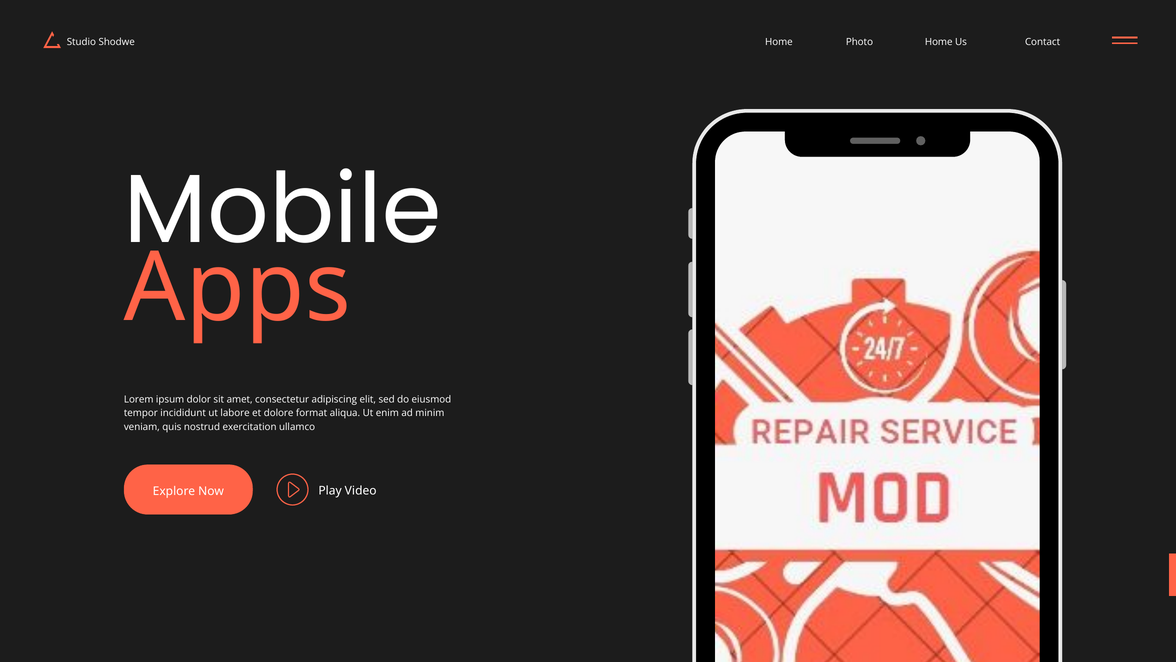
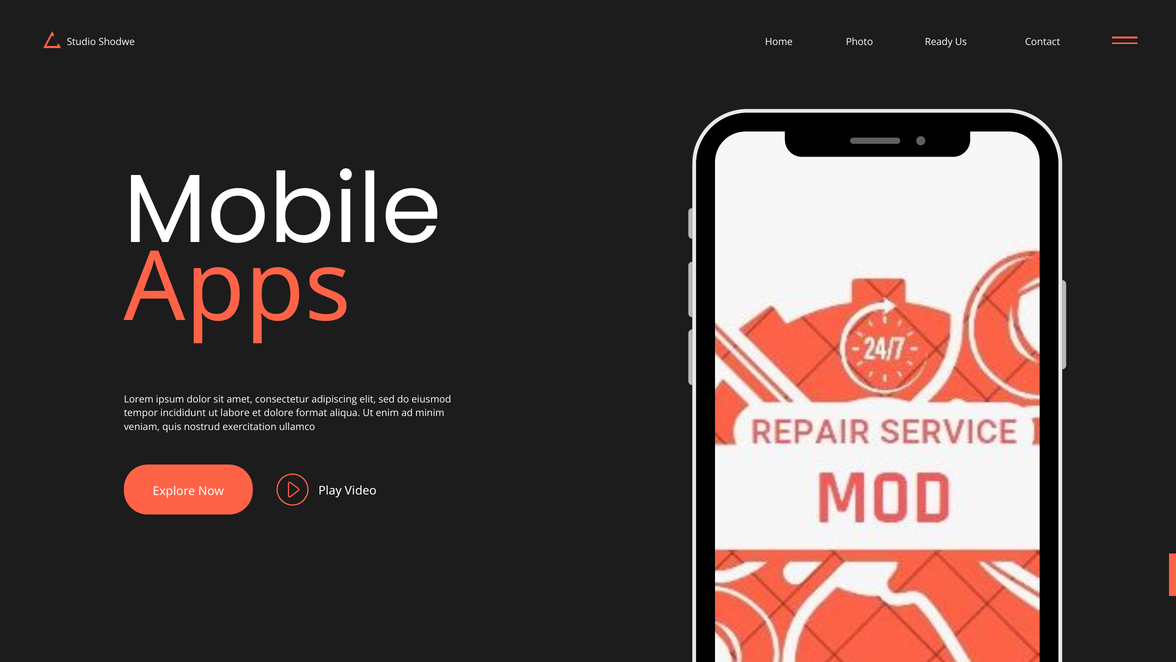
Home at (939, 42): Home -> Ready
